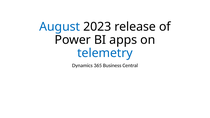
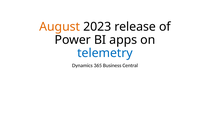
August colour: blue -> orange
